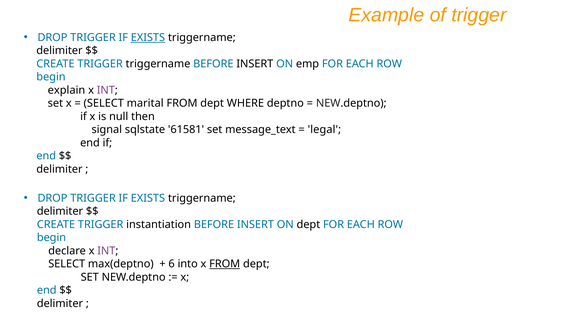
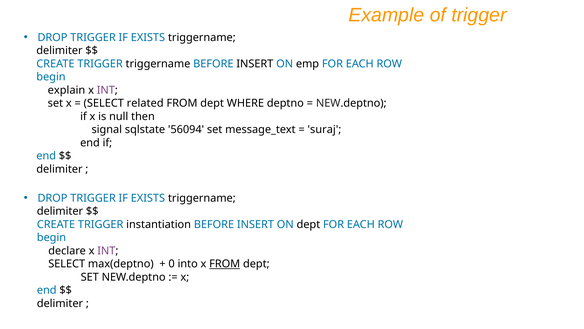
EXISTS at (148, 37) underline: present -> none
marital: marital -> related
61581: 61581 -> 56094
legal: legal -> suraj
6: 6 -> 0
